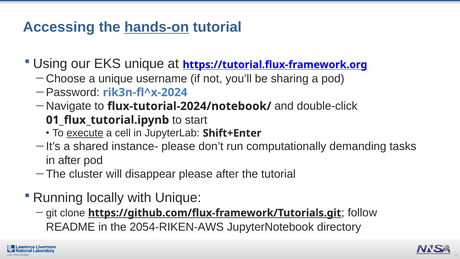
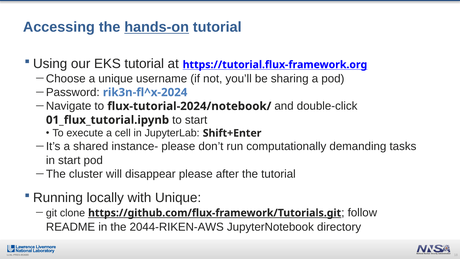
EKS unique: unique -> tutorial
execute underline: present -> none
in after: after -> start
2054-RIKEN-AWS: 2054-RIKEN-AWS -> 2044-RIKEN-AWS
